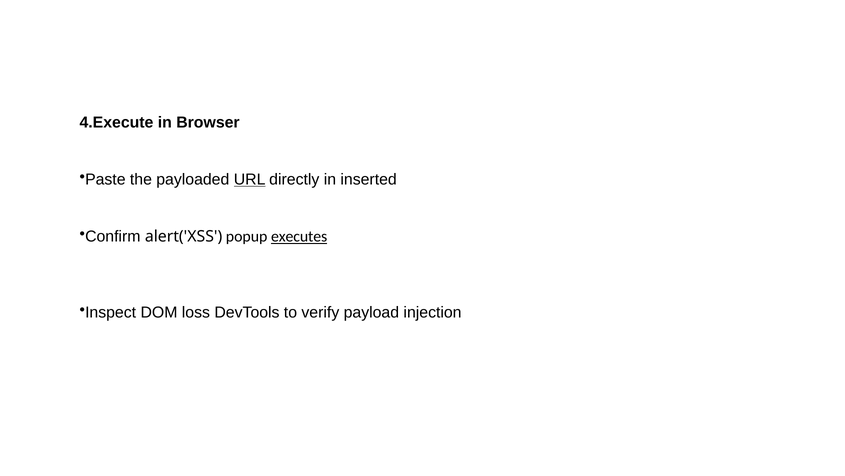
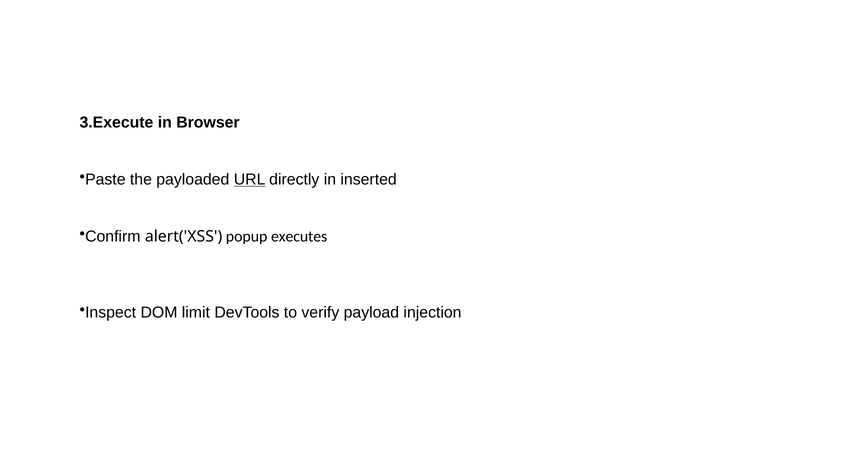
4.Execute: 4.Execute -> 3.Execute
executes underline: present -> none
loss: loss -> limit
